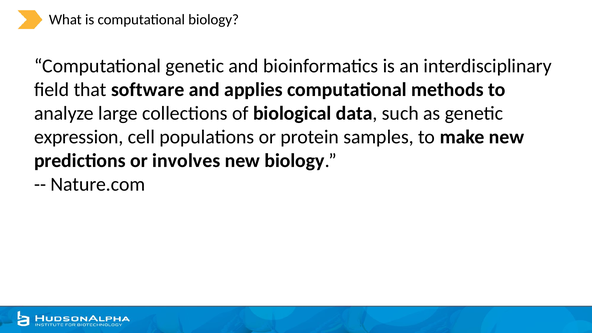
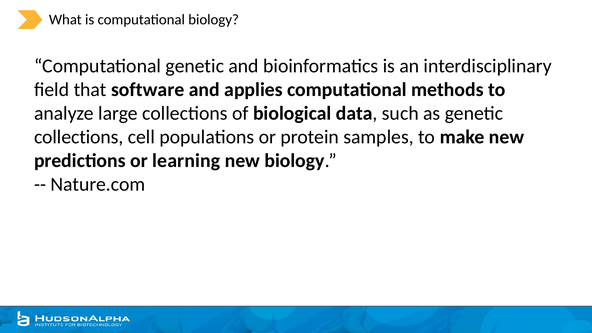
expression at (79, 137): expression -> collections
involves: involves -> learning
